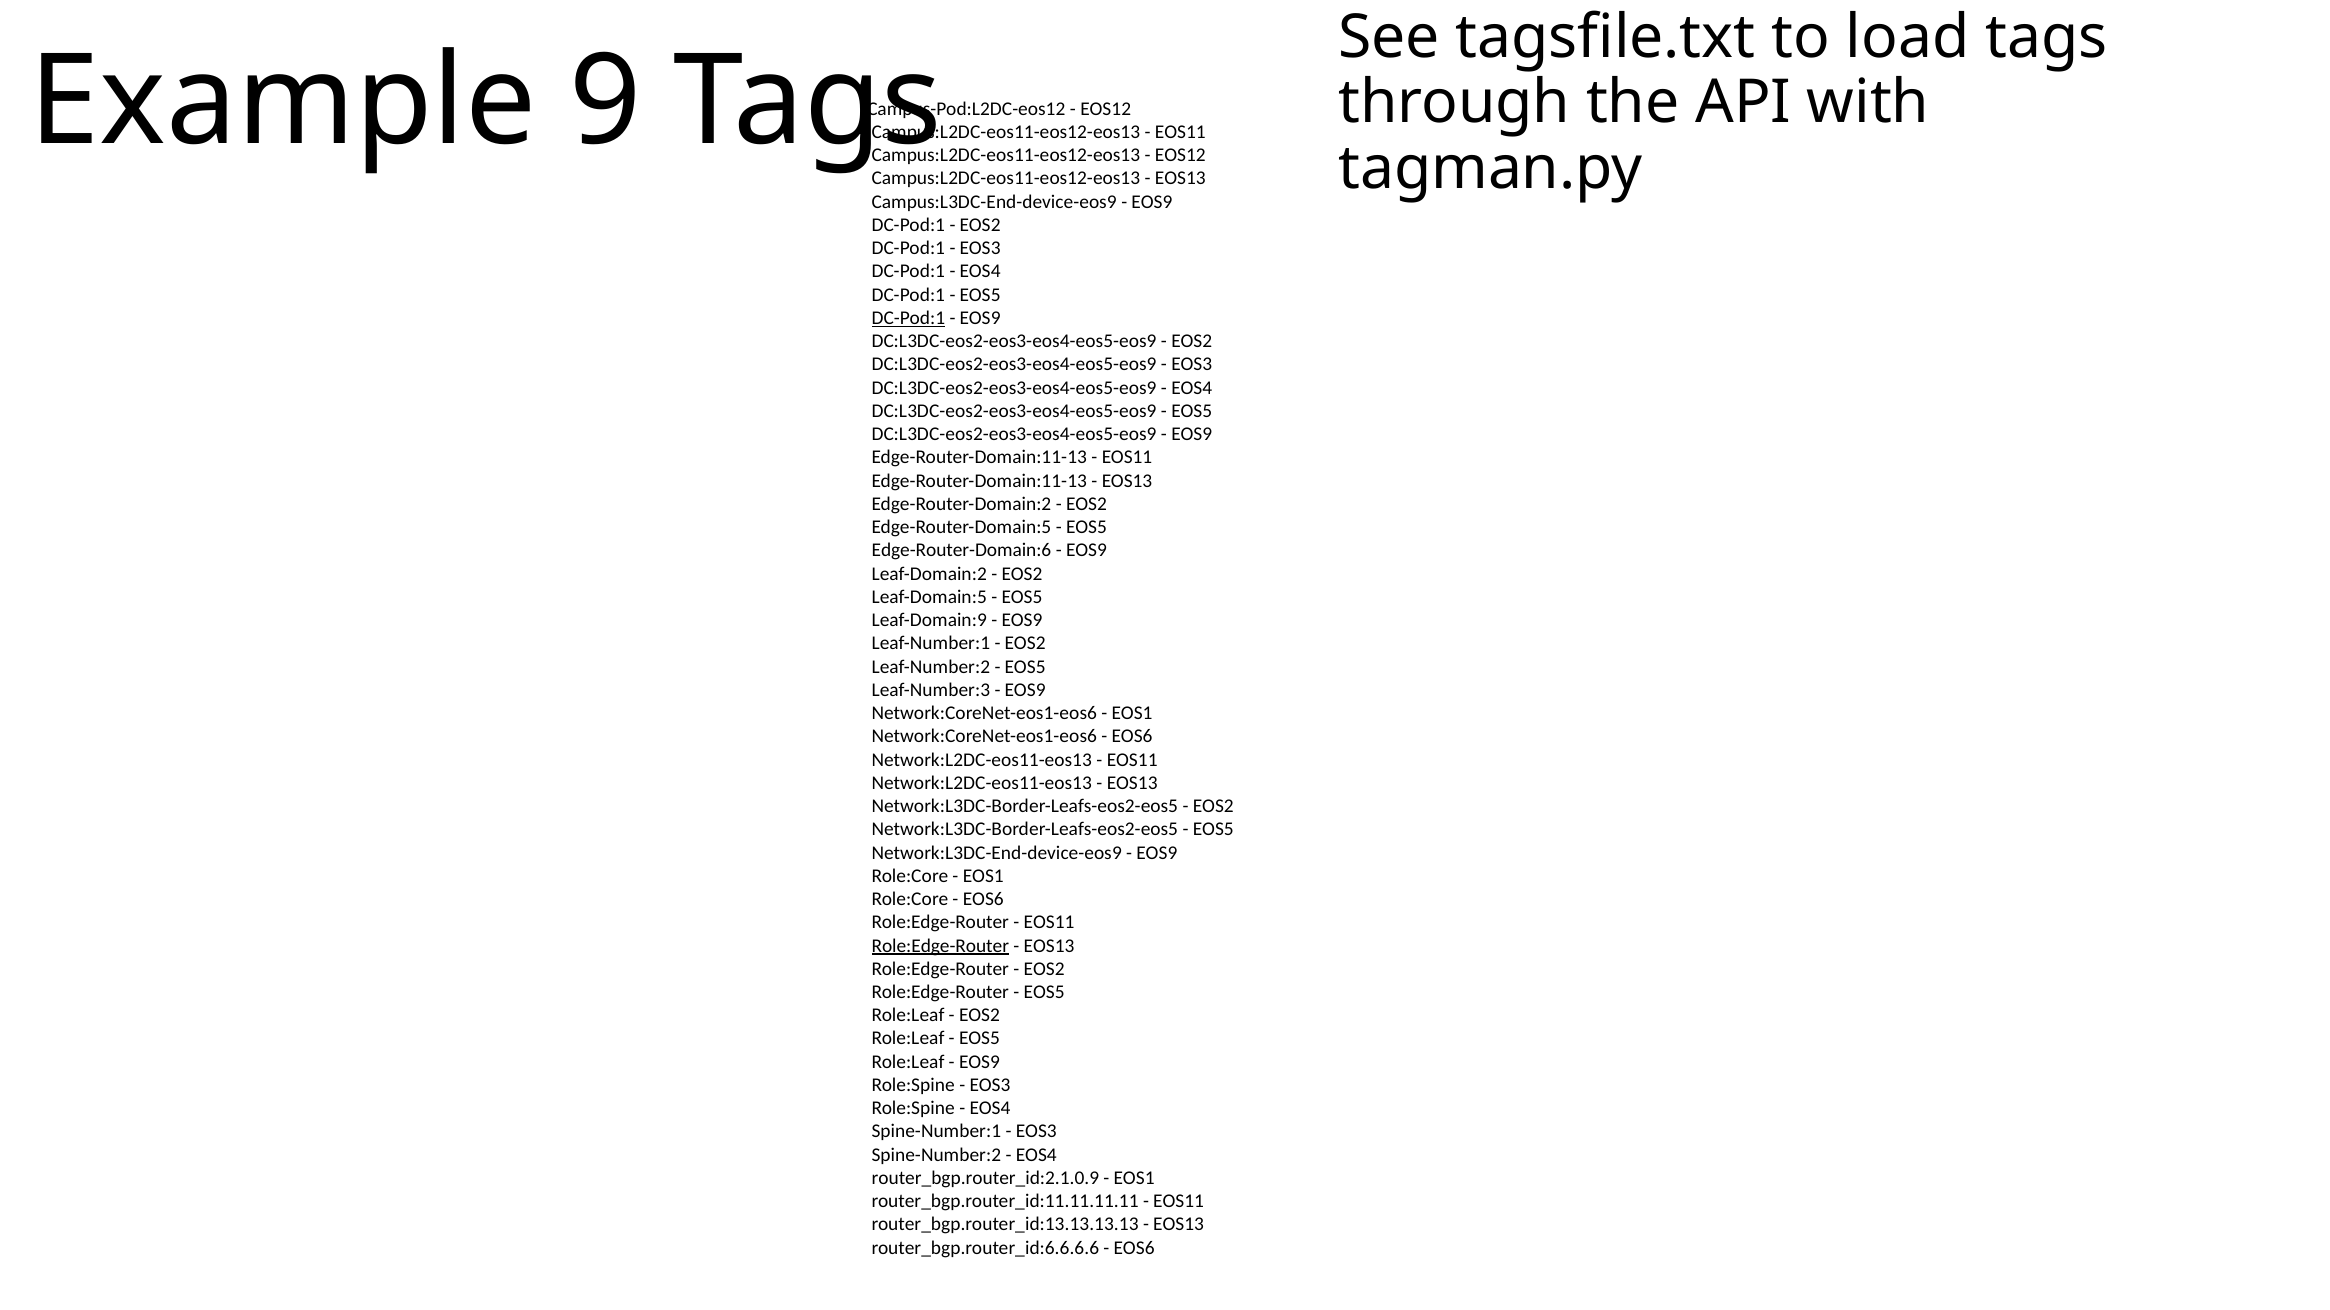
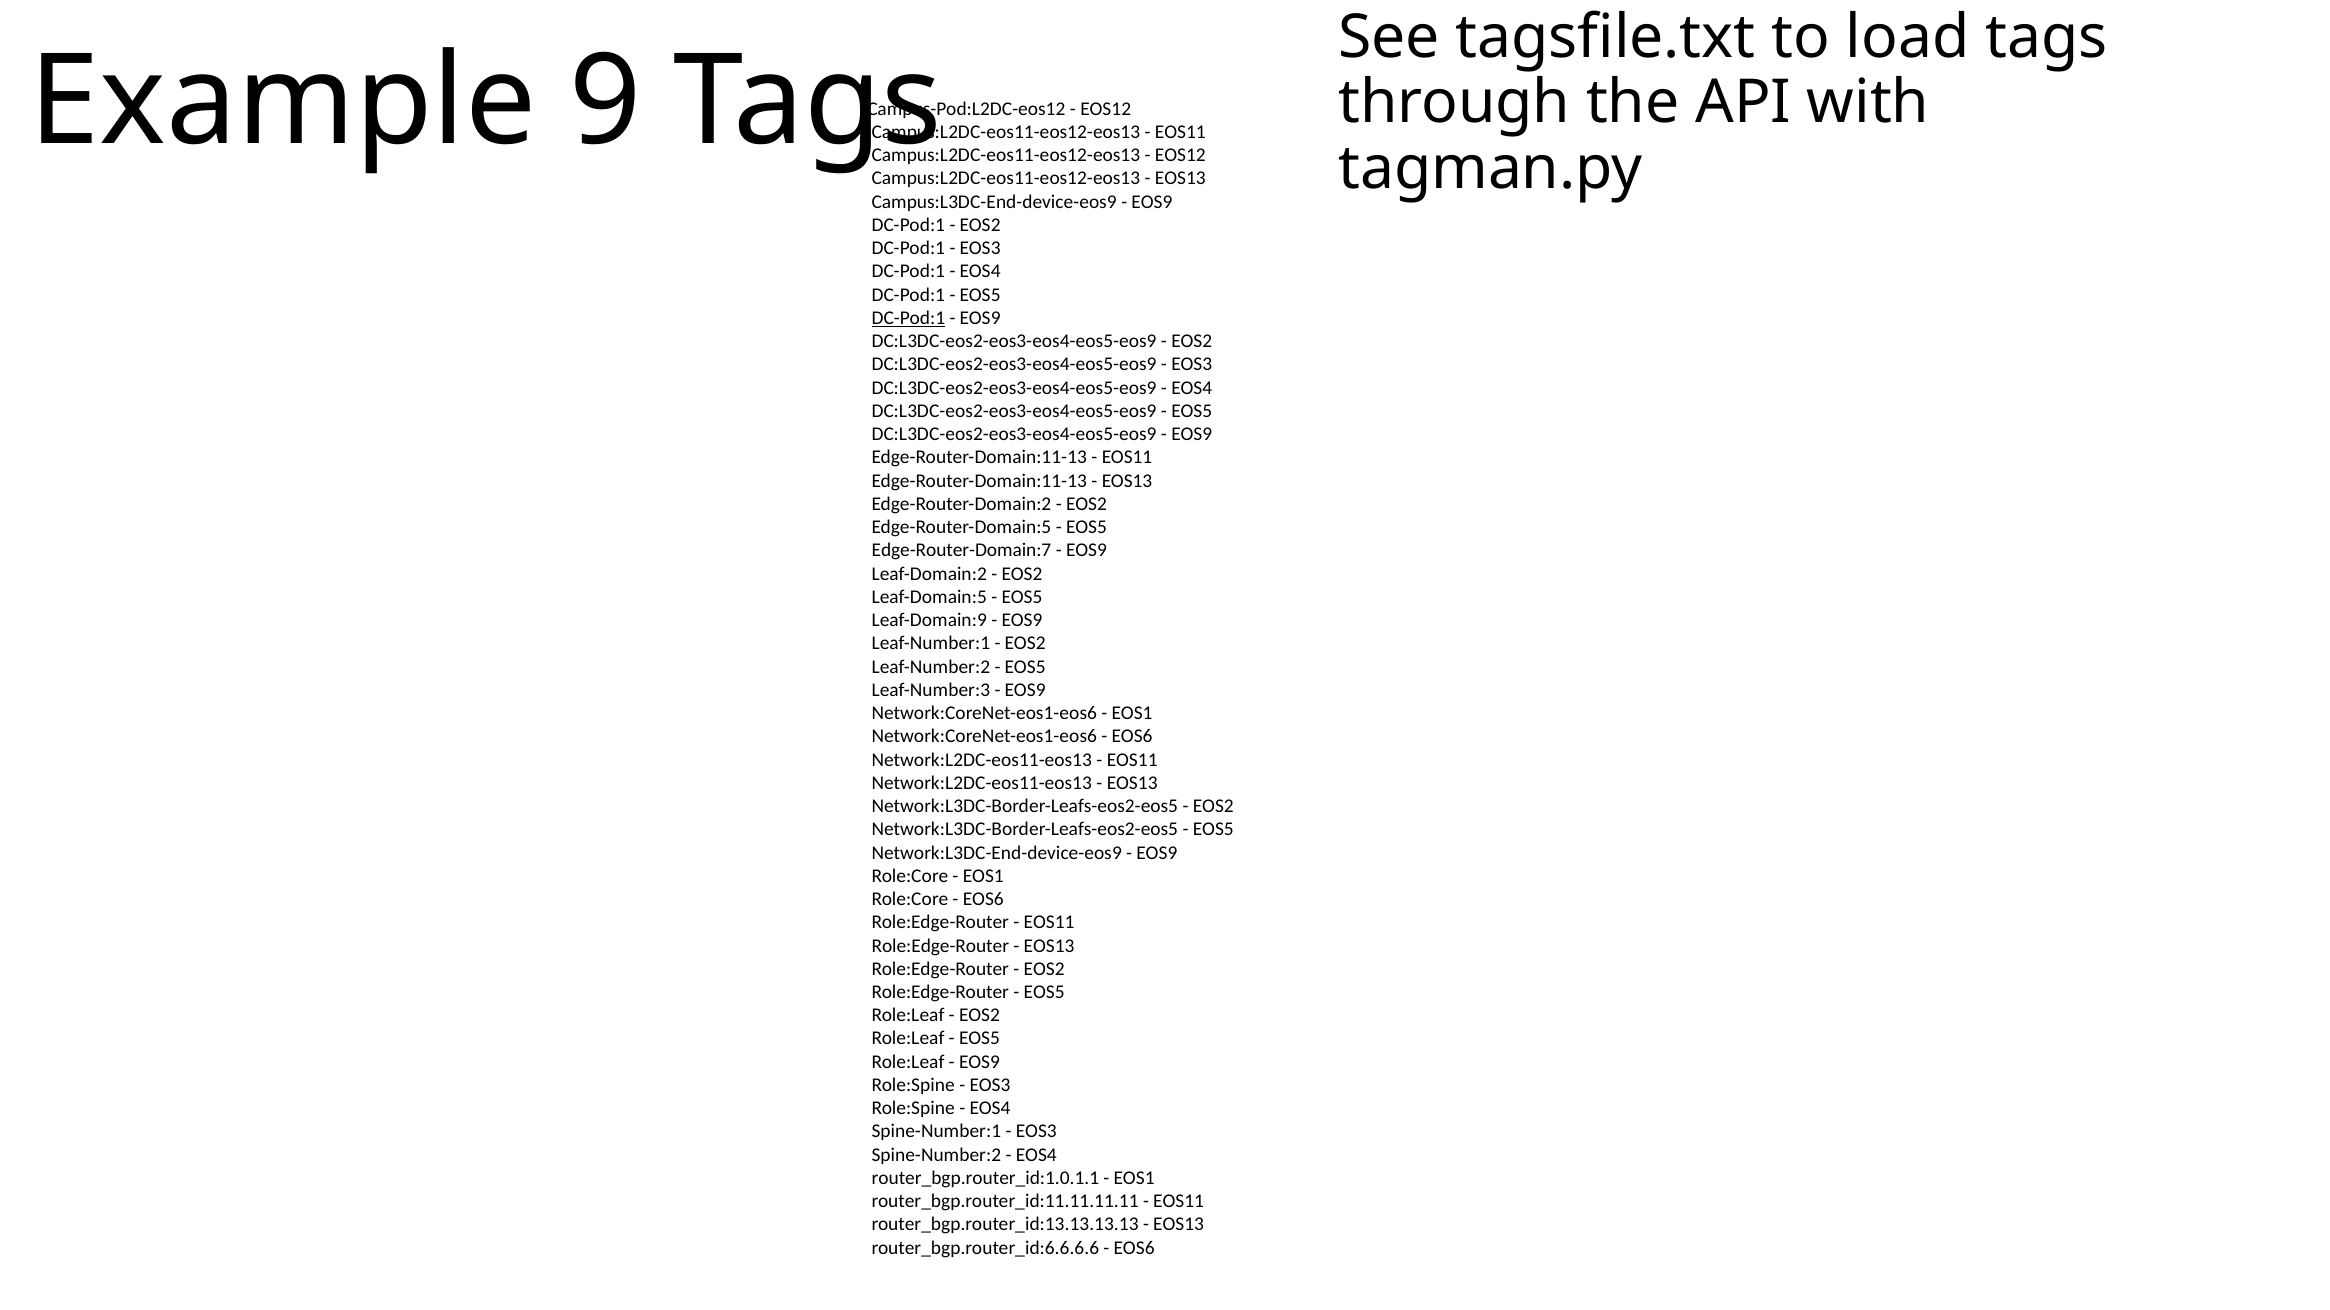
Edge-Router-Domain:6: Edge-Router-Domain:6 -> Edge-Router-Domain:7
Role:Edge-Router at (940, 946) underline: present -> none
router_bgp.router_id:2.1.0.9: router_bgp.router_id:2.1.0.9 -> router_bgp.router_id:1.0.1.1
